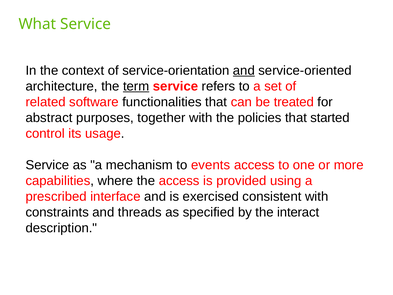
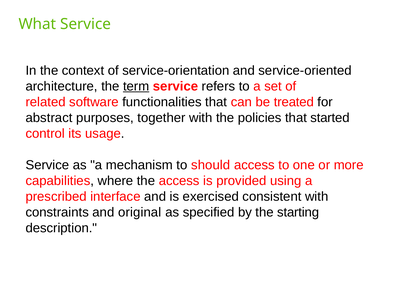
and at (244, 71) underline: present -> none
events: events -> should
threads: threads -> original
interact: interact -> starting
